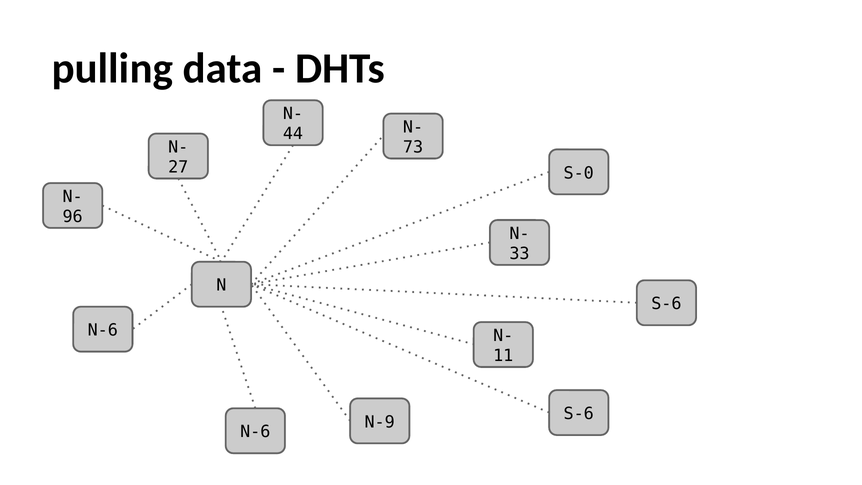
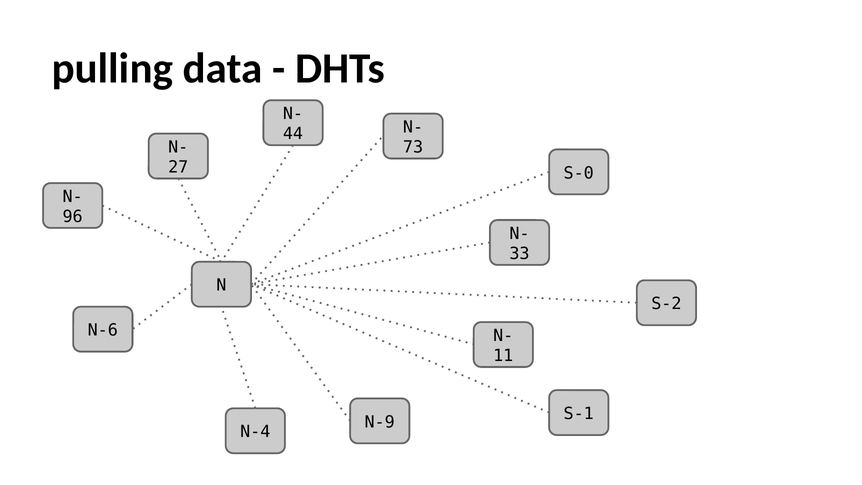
S-6 at (666, 304): S-6 -> S-2
S-6 at (579, 414): S-6 -> S-1
N-6 at (255, 432): N-6 -> N-4
